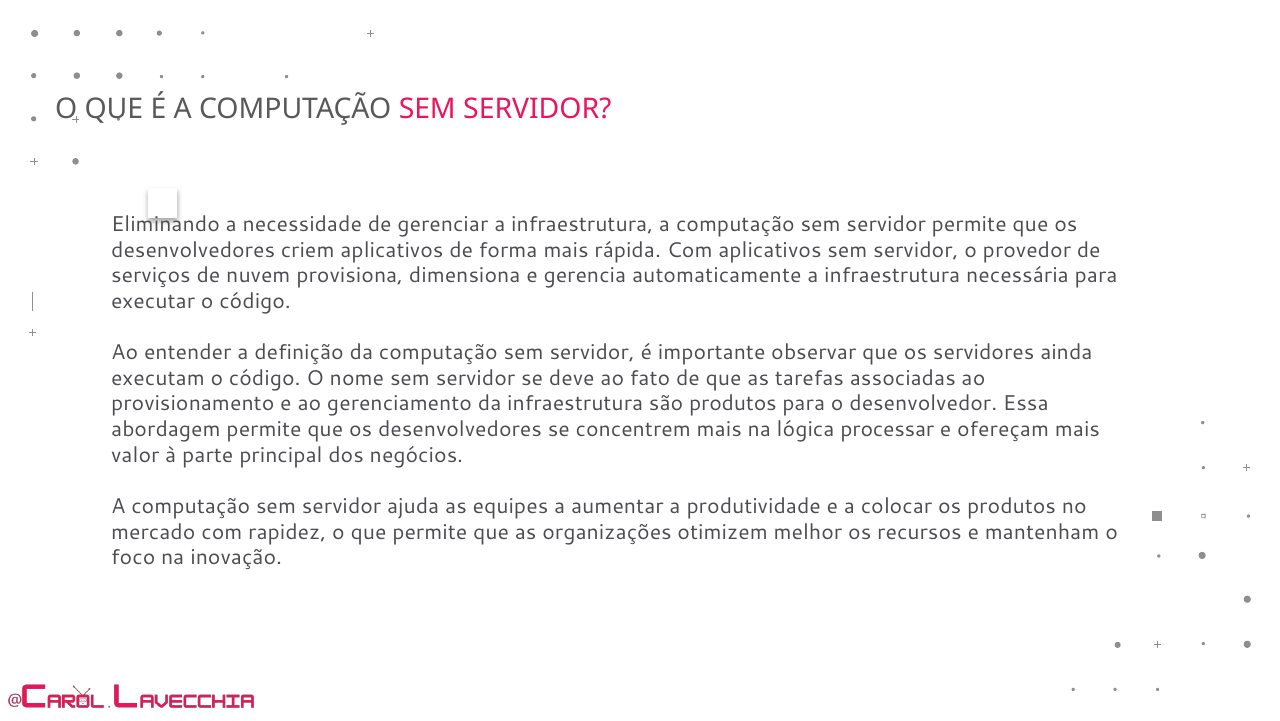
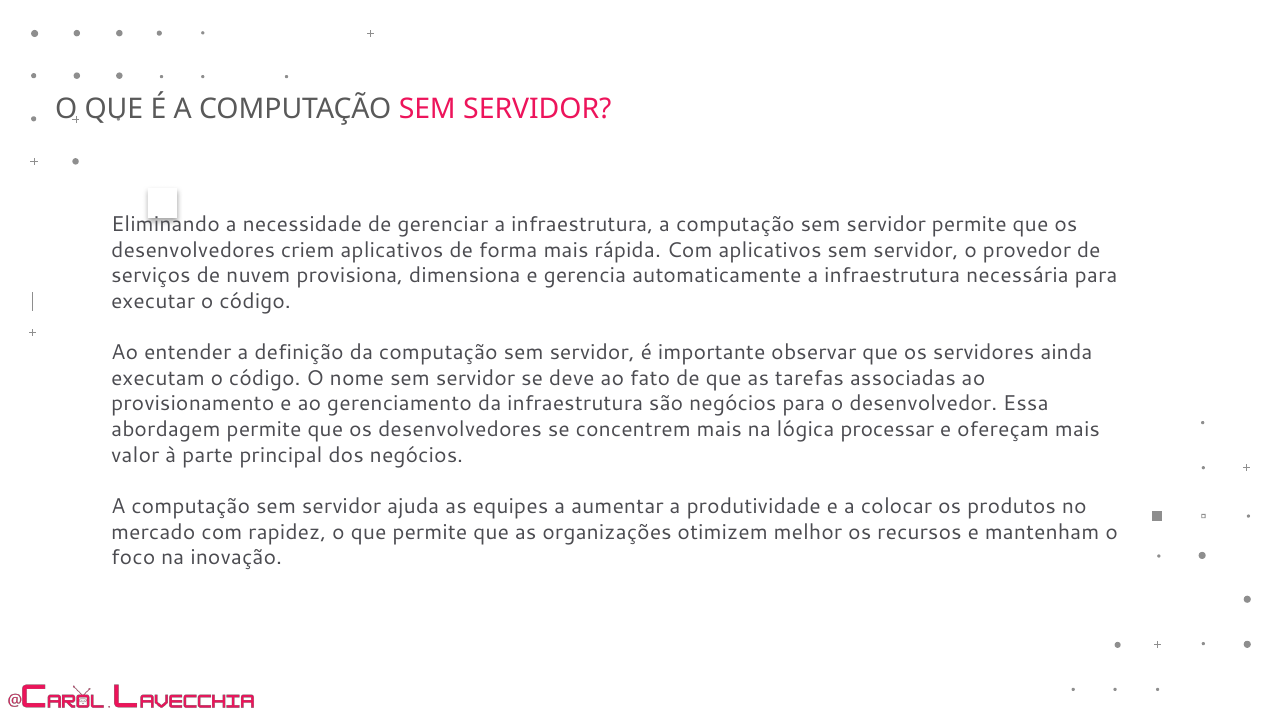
são produtos: produtos -> negócios
